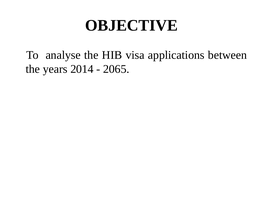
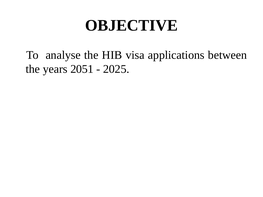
2014: 2014 -> 2051
2065: 2065 -> 2025
